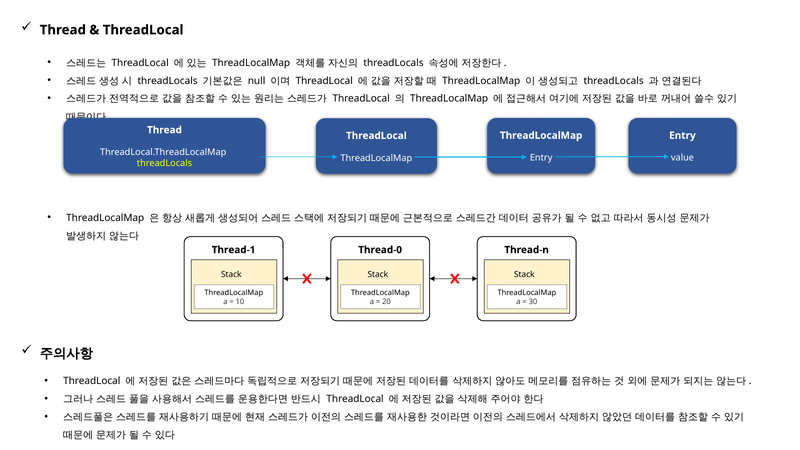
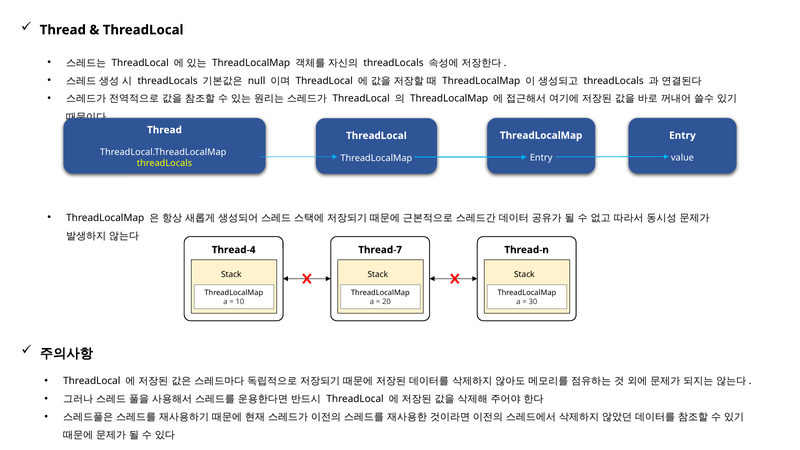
Thread-1: Thread-1 -> Thread-4
Thread-0: Thread-0 -> Thread-7
